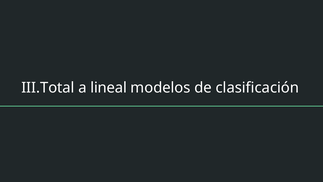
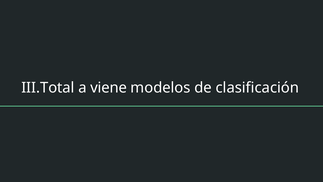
lineal: lineal -> viene
